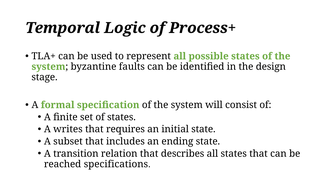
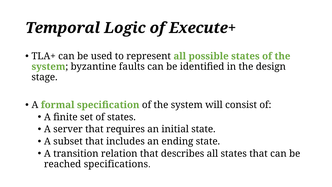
Process+: Process+ -> Execute+
writes: writes -> server
